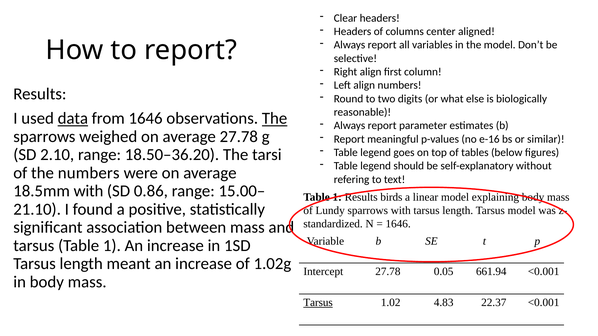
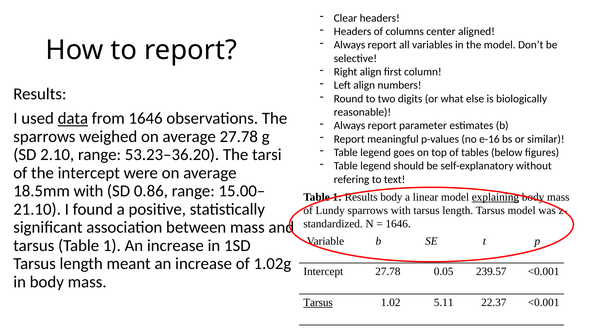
The at (275, 119) underline: present -> none
18.50–36.20: 18.50–36.20 -> 53.23–36.20
the numbers: numbers -> intercept
Results birds: birds -> body
explaining underline: none -> present
661.94: 661.94 -> 239.57
4.83: 4.83 -> 5.11
